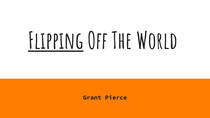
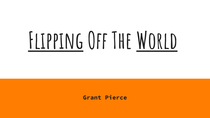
World underline: none -> present
